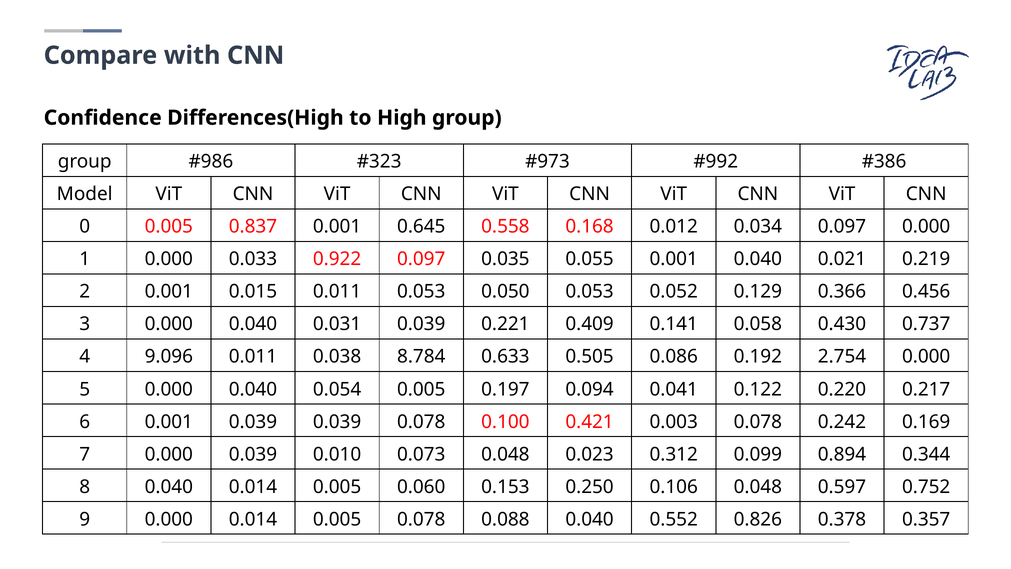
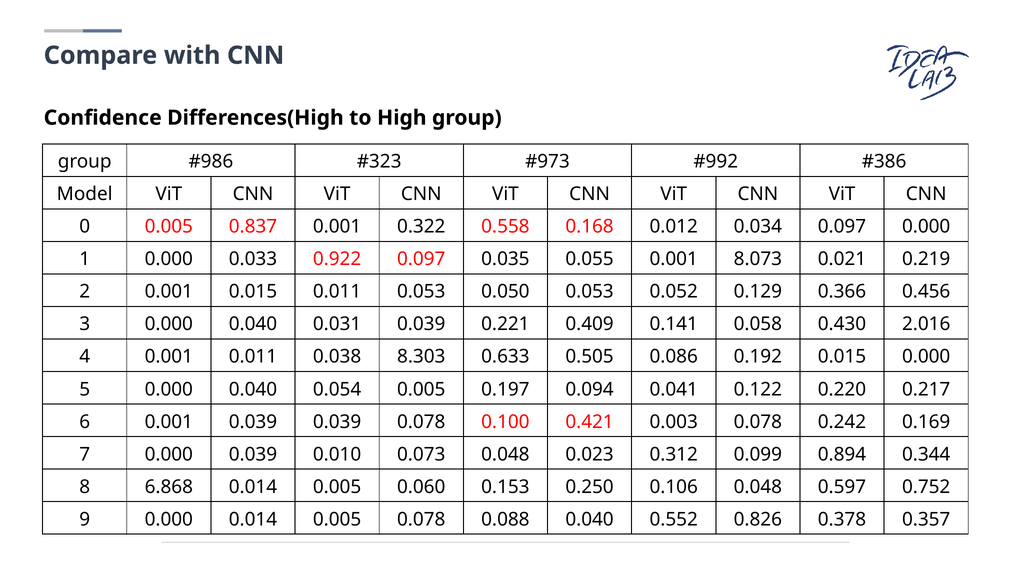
0.645: 0.645 -> 0.322
0.001 0.040: 0.040 -> 8.073
0.737: 0.737 -> 2.016
4 9.096: 9.096 -> 0.001
8.784: 8.784 -> 8.303
0.192 2.754: 2.754 -> 0.015
8 0.040: 0.040 -> 6.868
